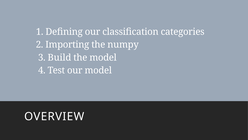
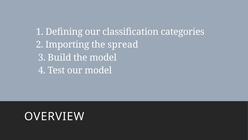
numpy: numpy -> spread
